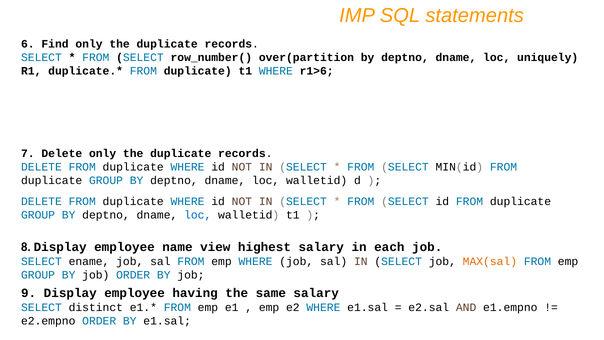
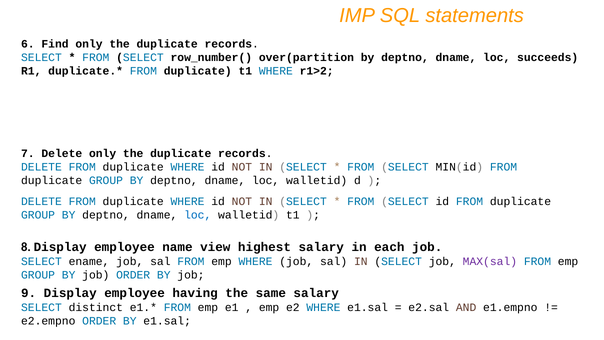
uniquely: uniquely -> succeeds
r1>6: r1>6 -> r1>2
MAX(sal colour: orange -> purple
